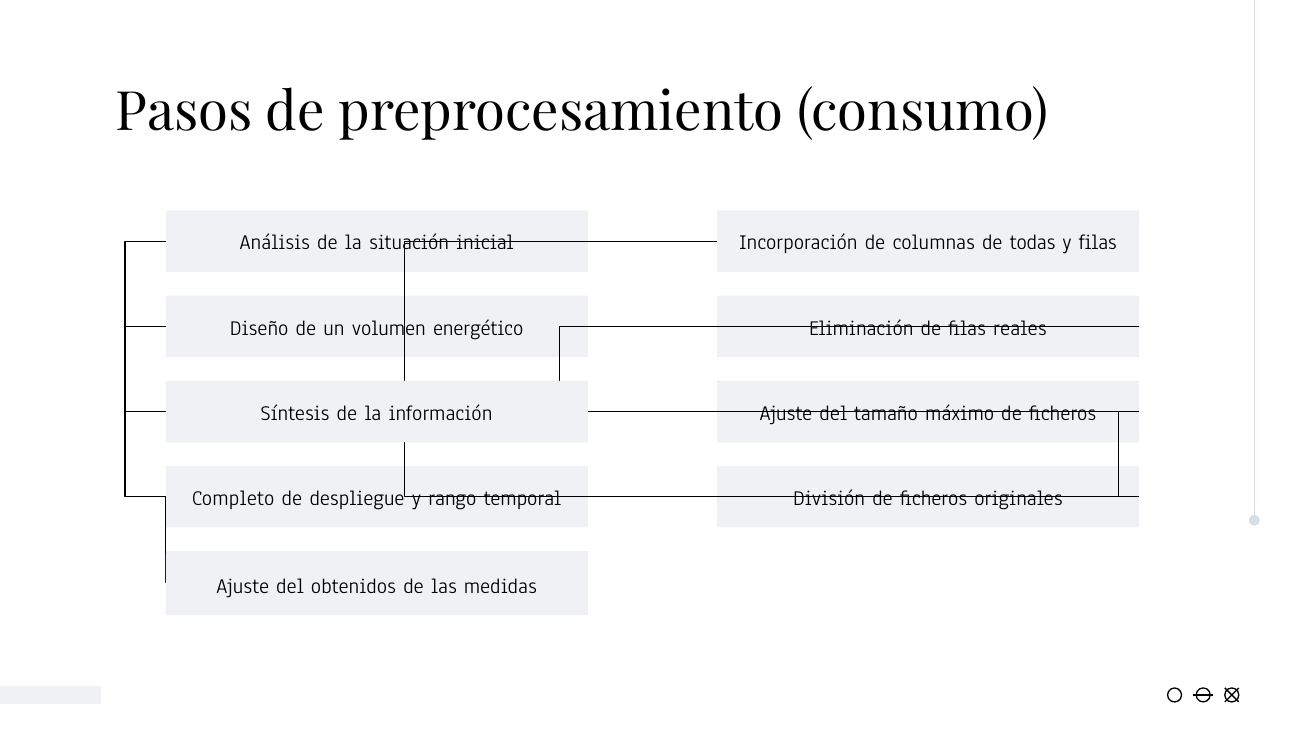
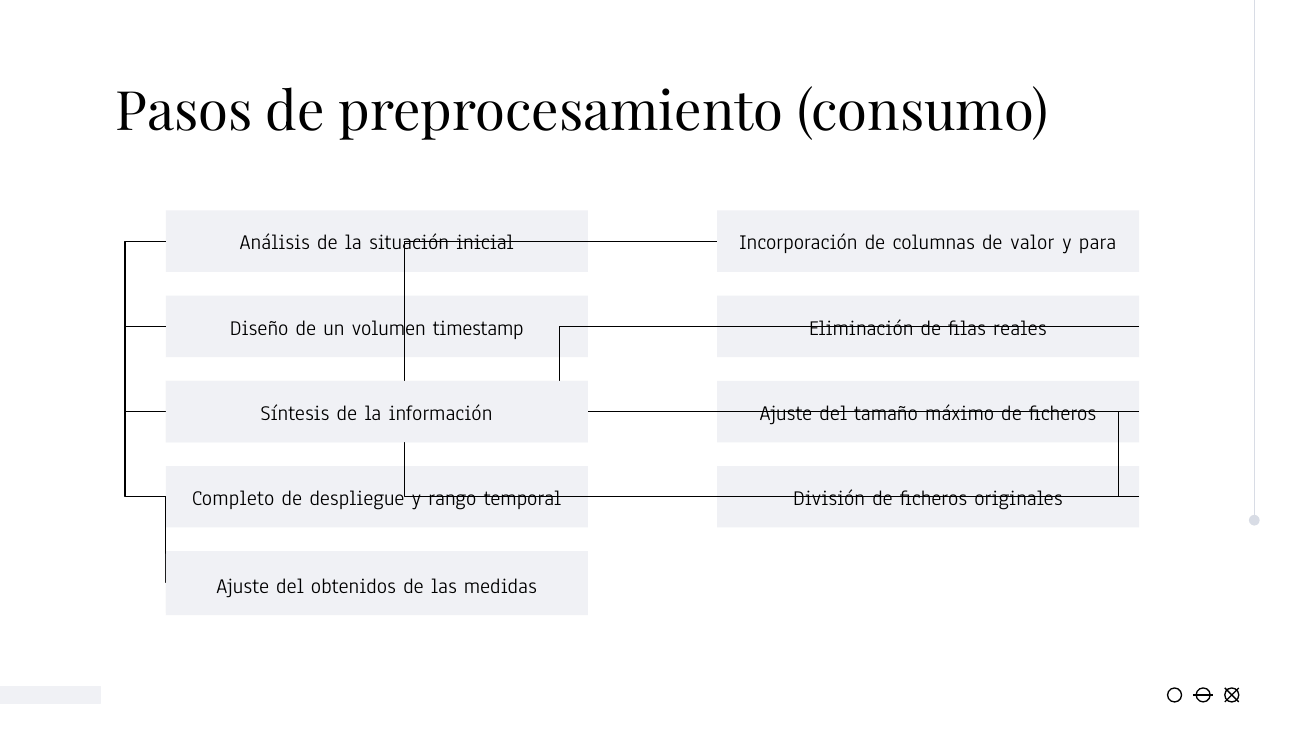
todas: todas -> valor
y filas: filas -> para
energético: energético -> timestamp
